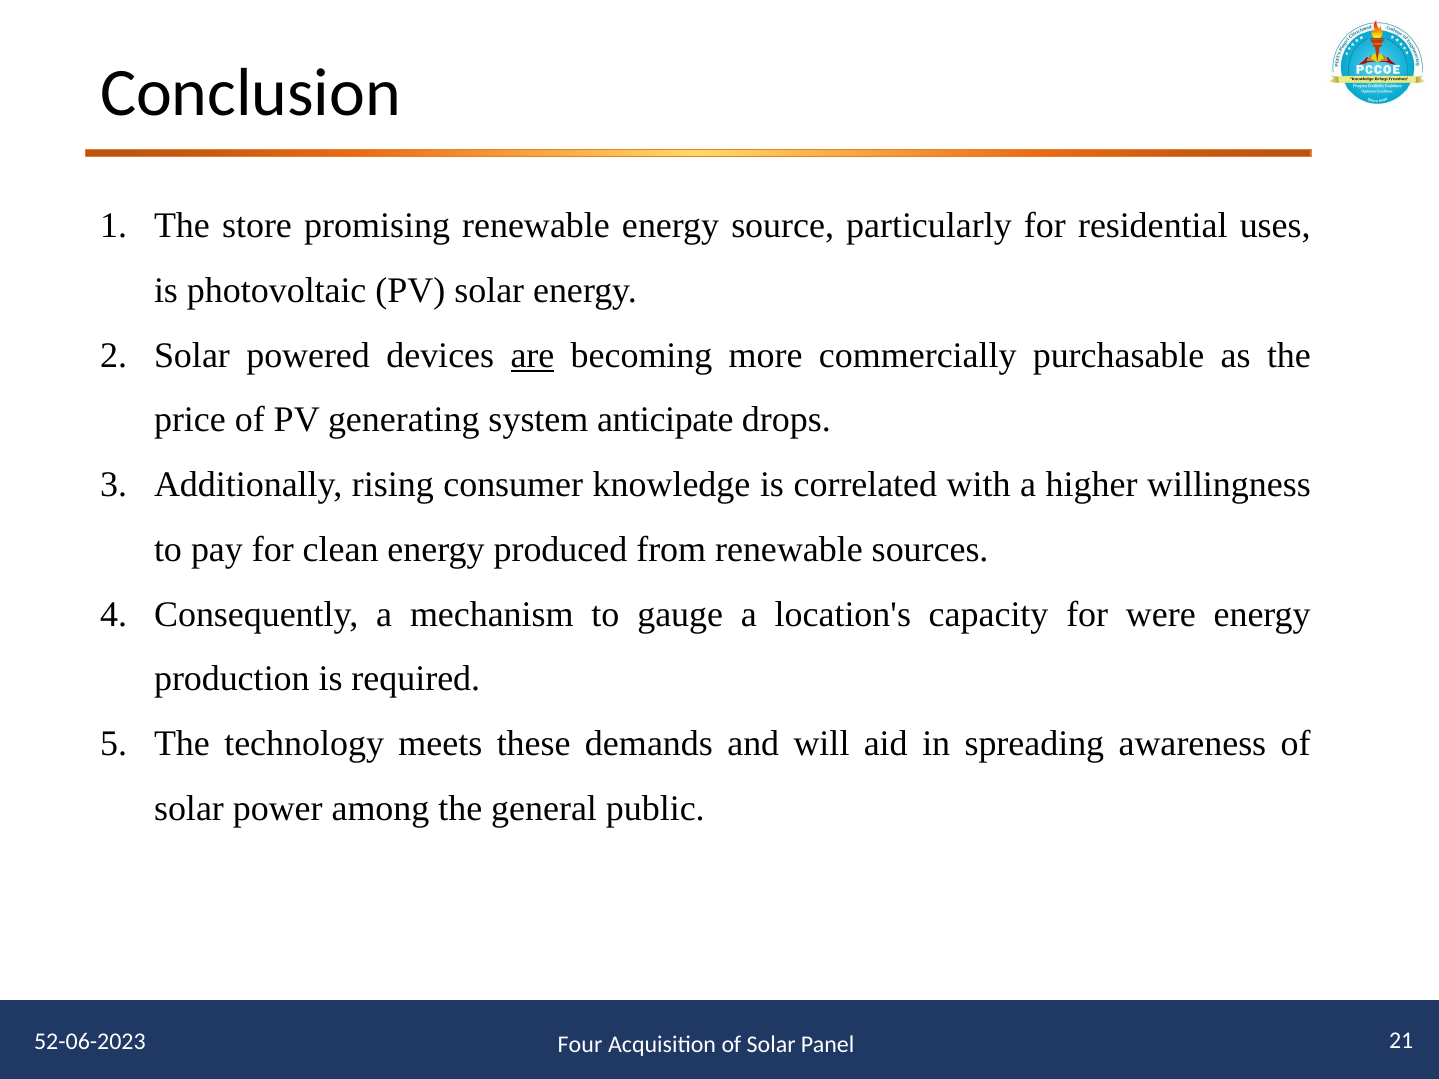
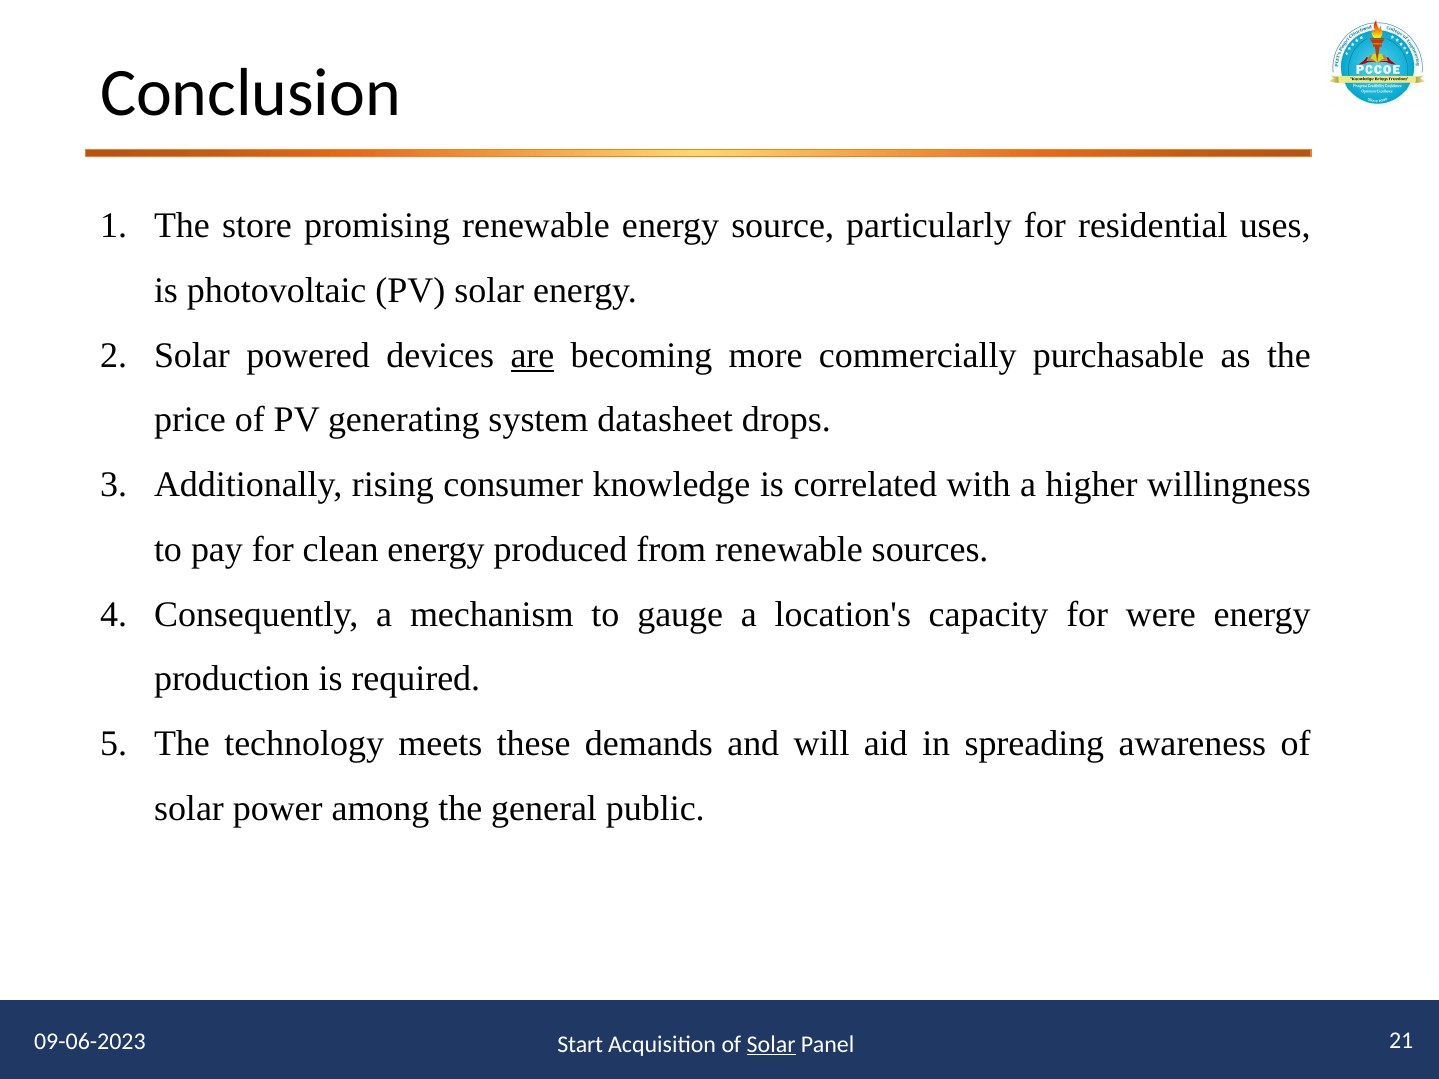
anticipate: anticipate -> datasheet
52-06-2023: 52-06-2023 -> 09-06-2023
Four: Four -> Start
Solar at (771, 1045) underline: none -> present
